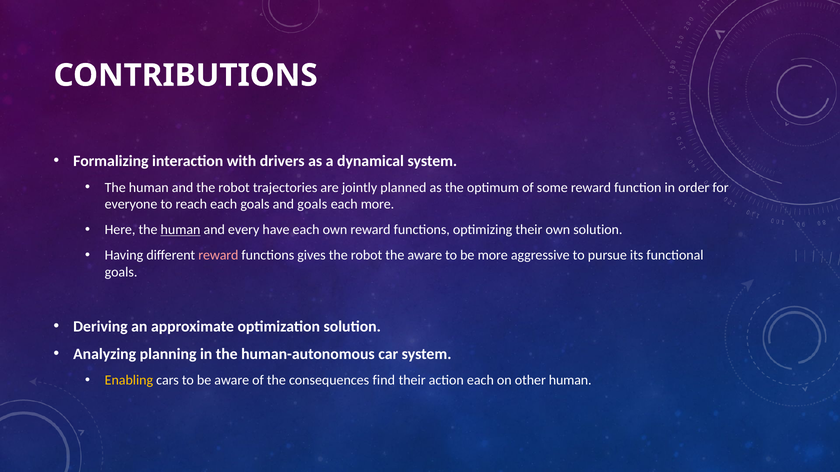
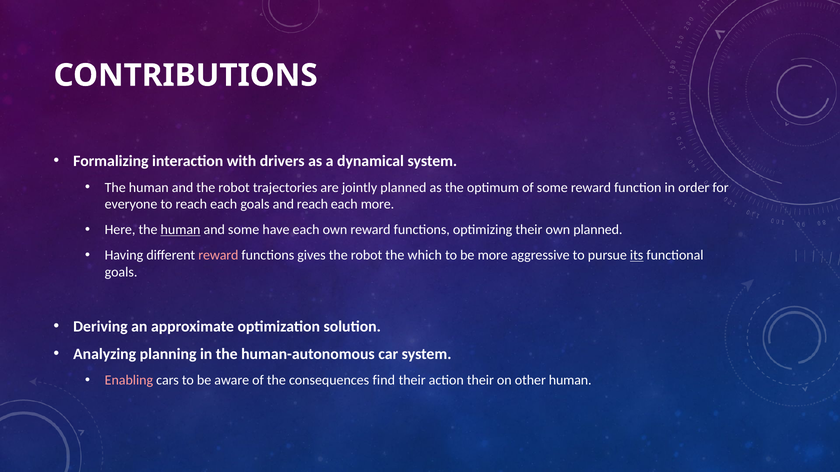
and goals: goals -> reach
and every: every -> some
own solution: solution -> planned
the aware: aware -> which
its underline: none -> present
Enabling colour: yellow -> pink
action each: each -> their
